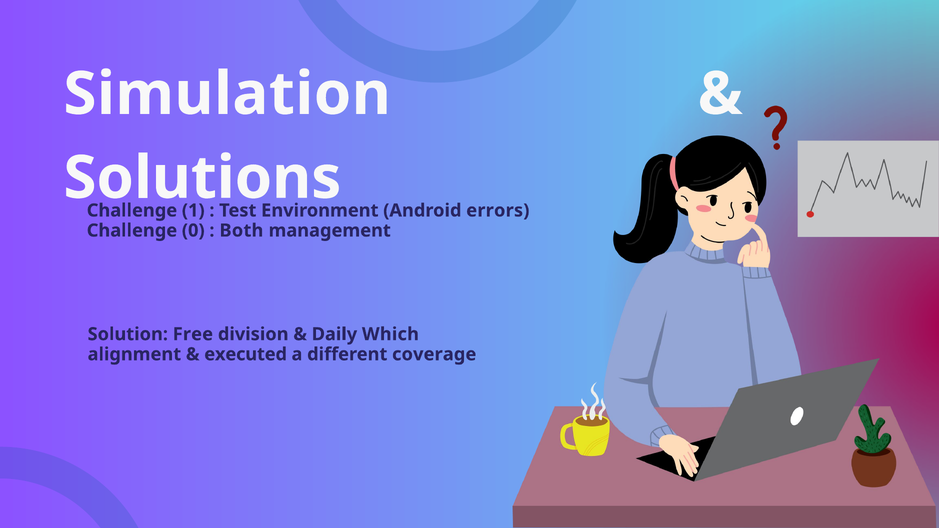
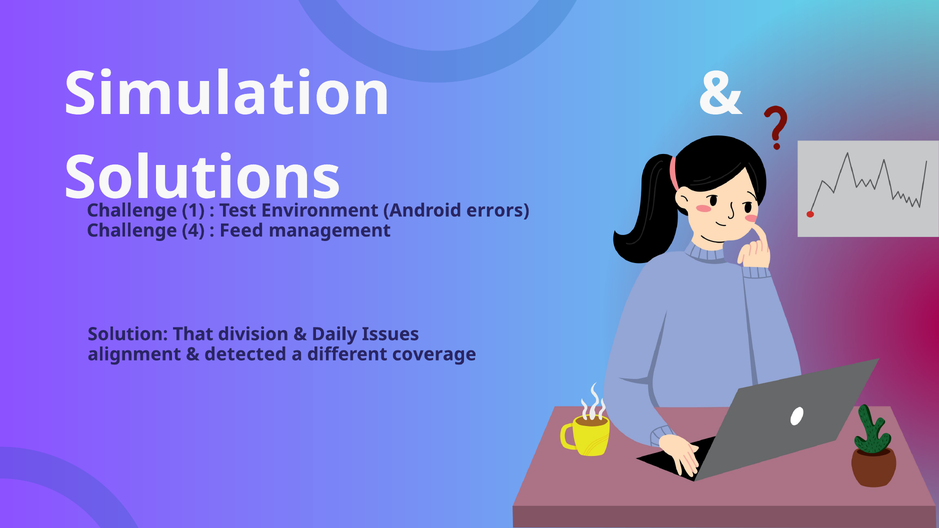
0: 0 -> 4
Both: Both -> Feed
Free: Free -> That
Which: Which -> Issues
executed: executed -> detected
